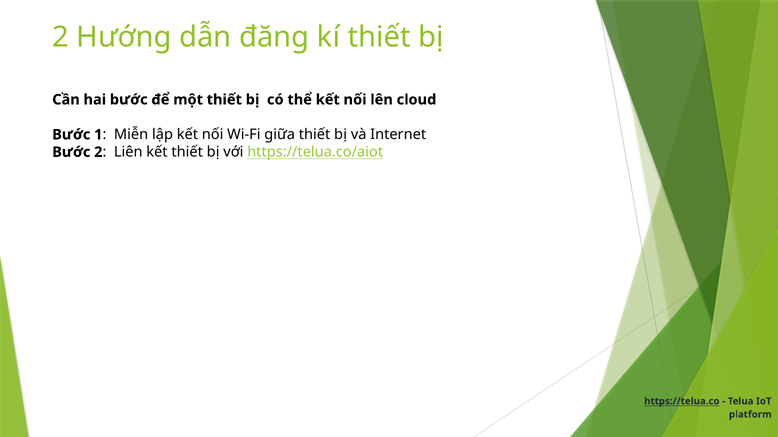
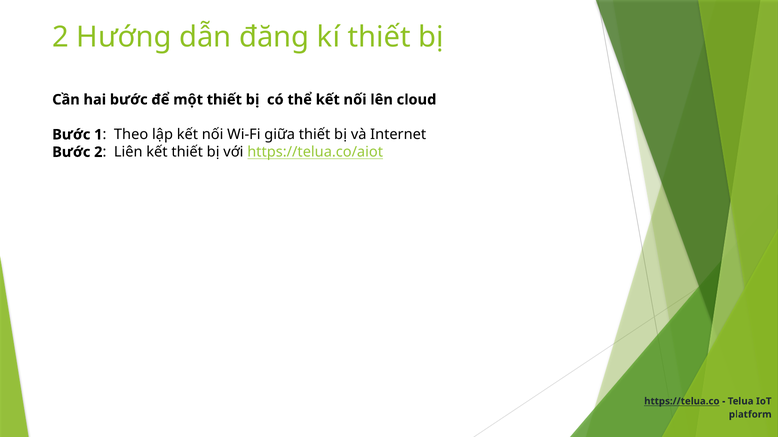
Miễn: Miễn -> Theo
